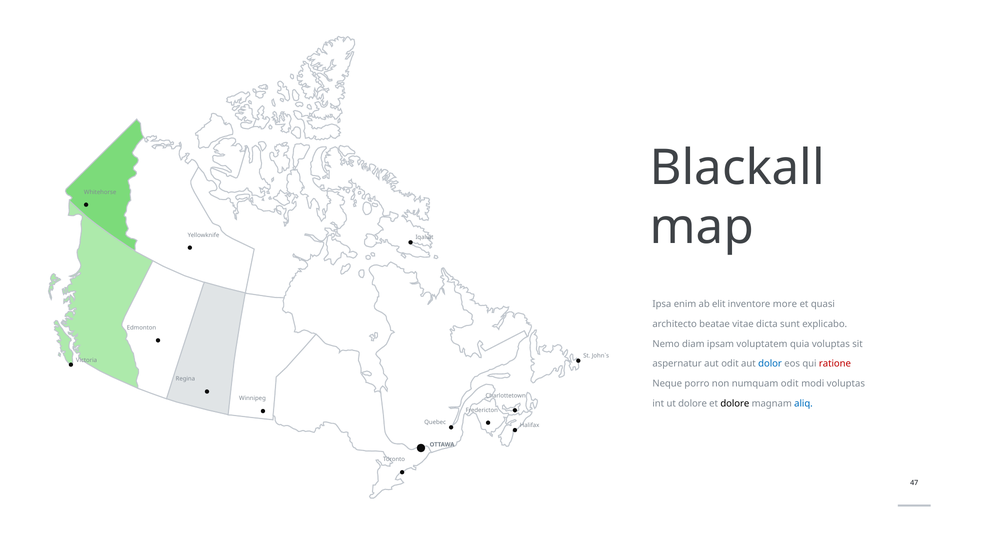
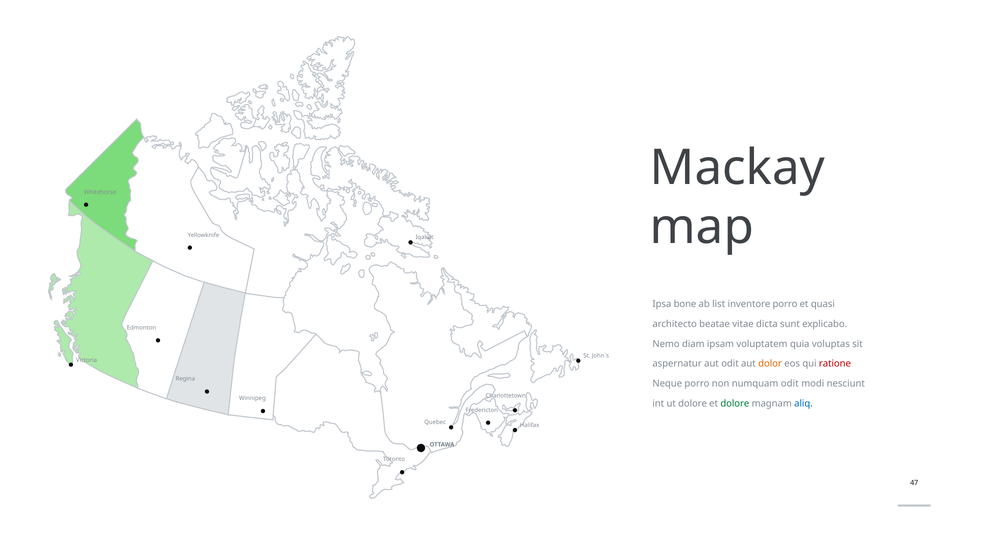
Blackall: Blackall -> Mackay
enim: enim -> bone
elit: elit -> list
inventore more: more -> porro
dolor colour: blue -> orange
modi voluptas: voluptas -> nesciunt
dolore at (735, 403) colour: black -> green
